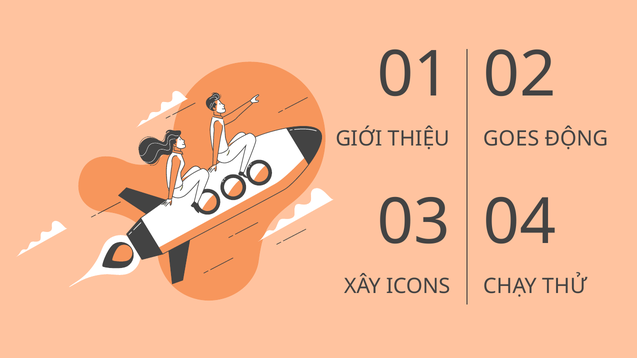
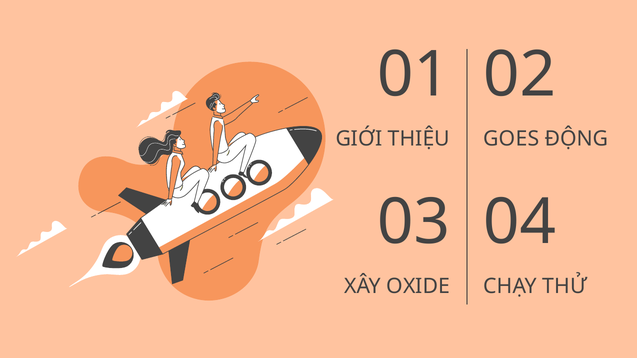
ICONS: ICONS -> OXIDE
